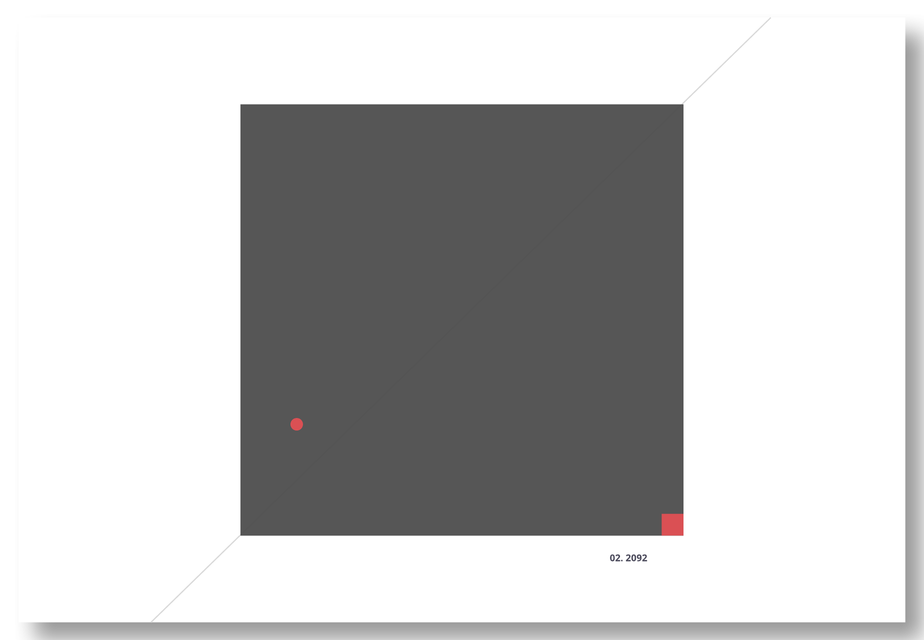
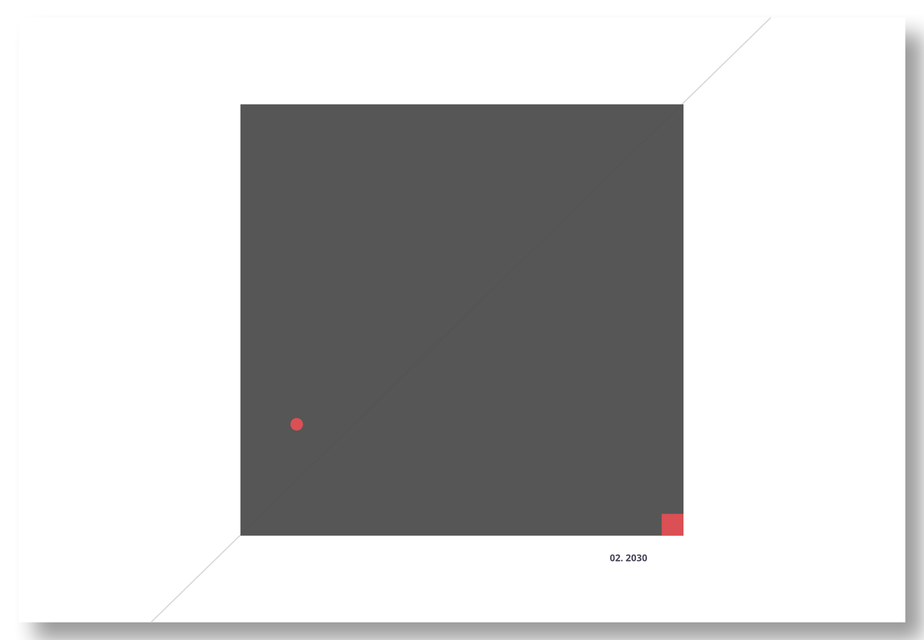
2092: 2092 -> 2030
